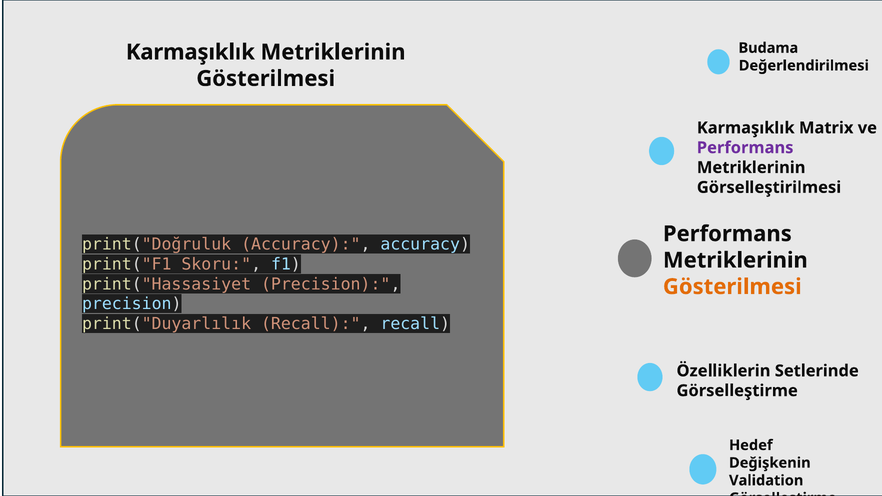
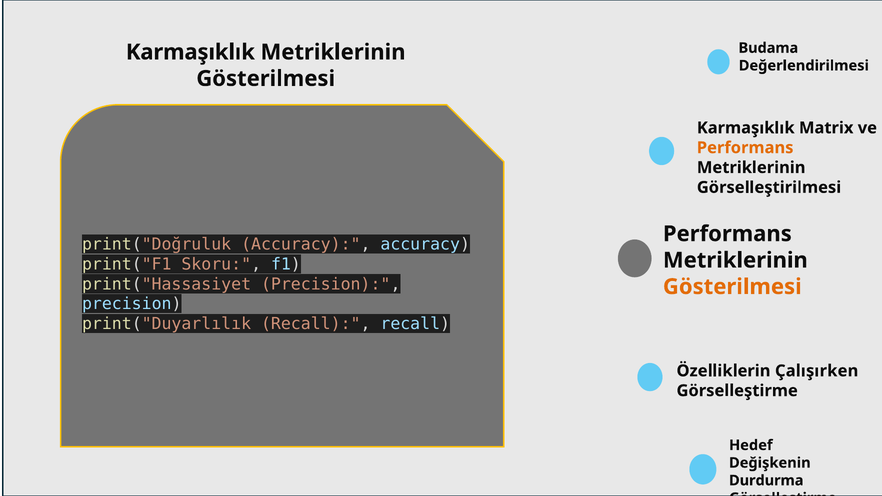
Performans at (745, 148) colour: purple -> orange
Setlerinde: Setlerinde -> Çalışırken
Validation: Validation -> Durdurma
